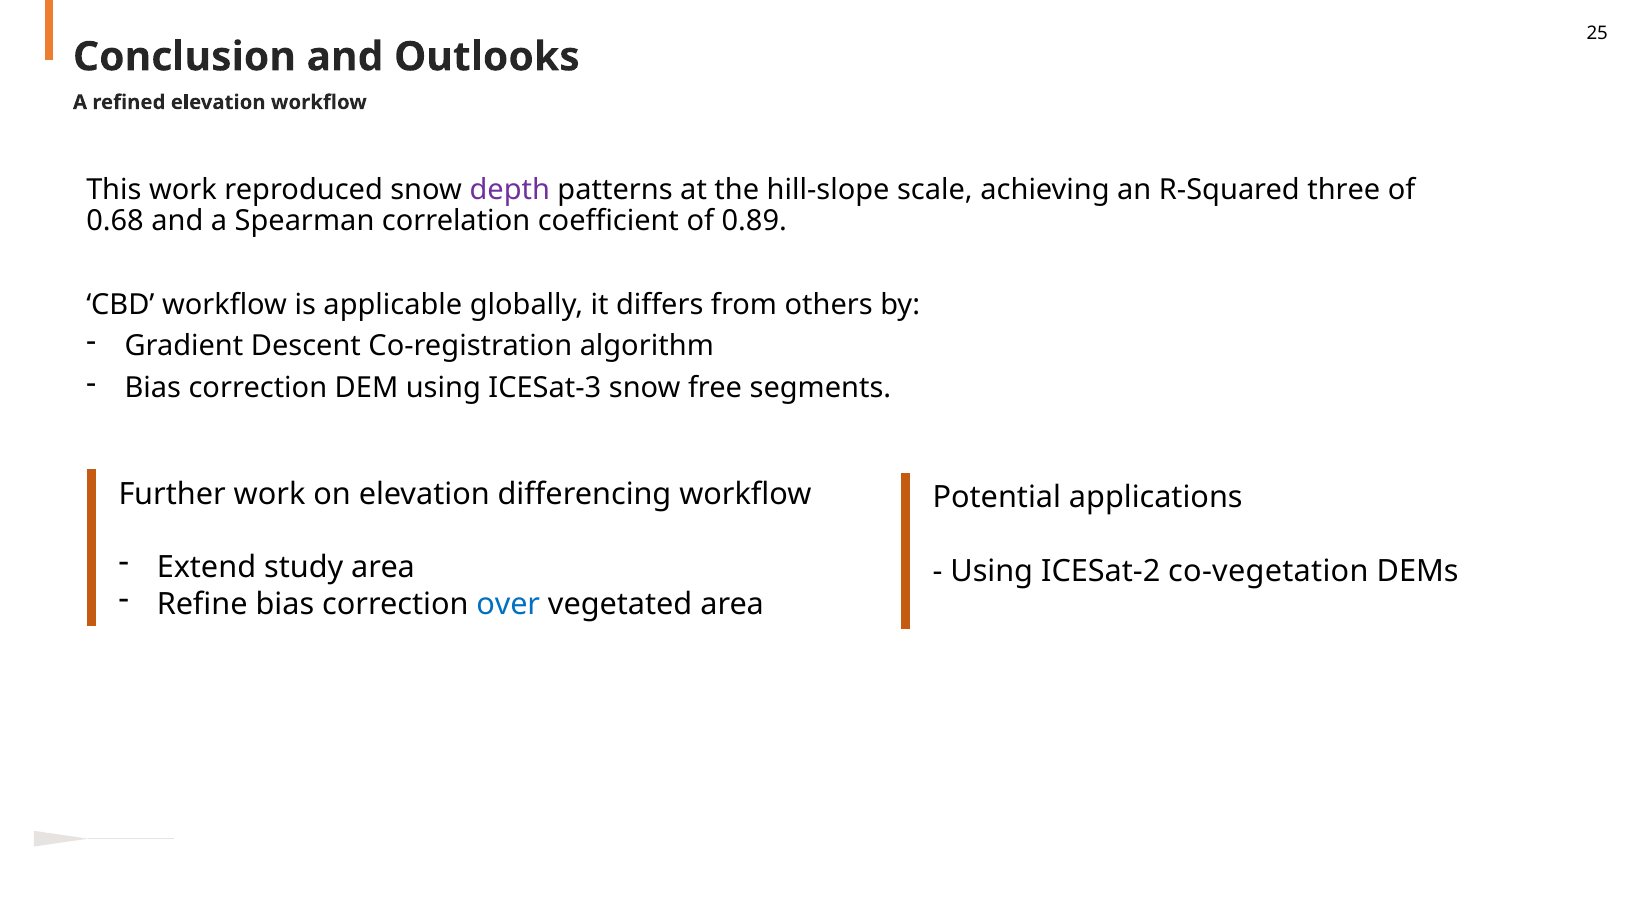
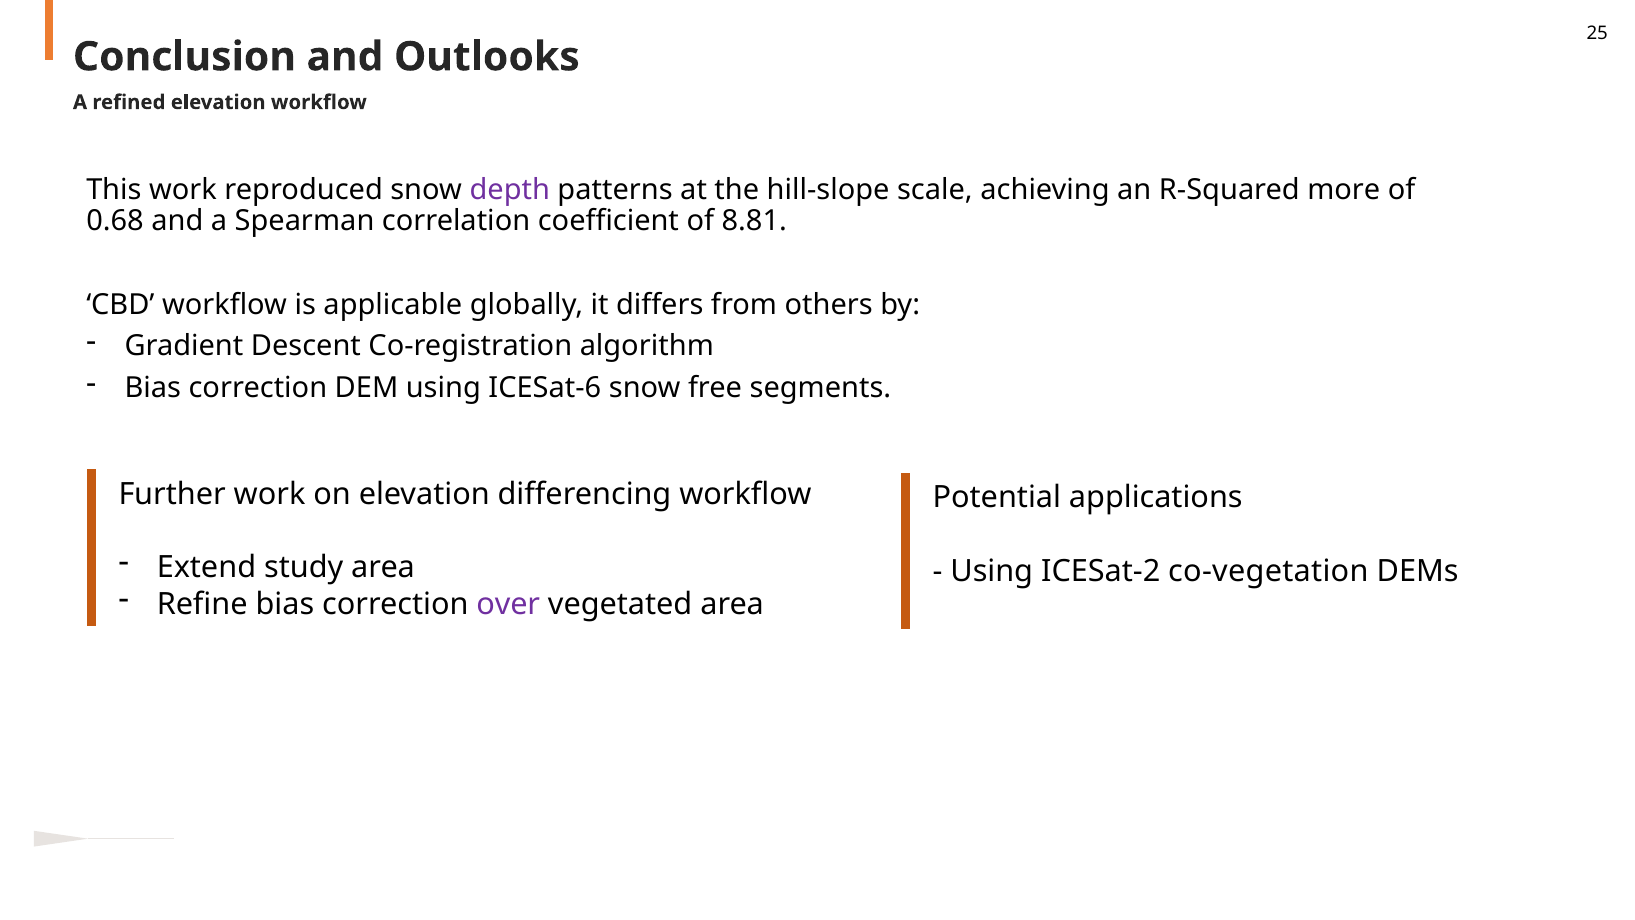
three: three -> more
0.89: 0.89 -> 8.81
ICESat-3: ICESat-3 -> ICESat-6
over colour: blue -> purple
